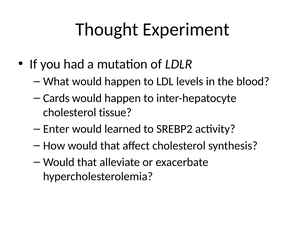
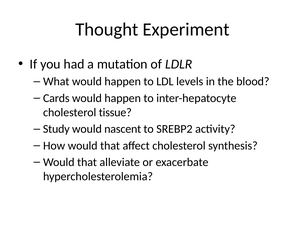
Enter: Enter -> Study
learned: learned -> nascent
